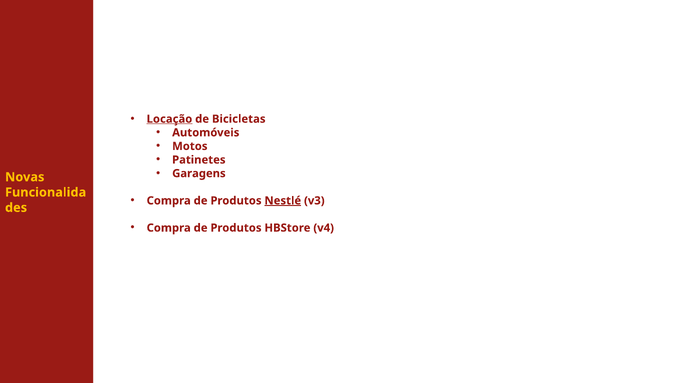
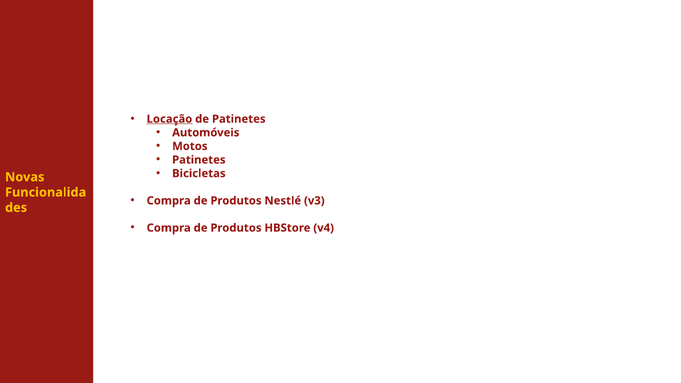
de Bicicletas: Bicicletas -> Patinetes
Garagens: Garagens -> Bicicletas
Nestlé underline: present -> none
